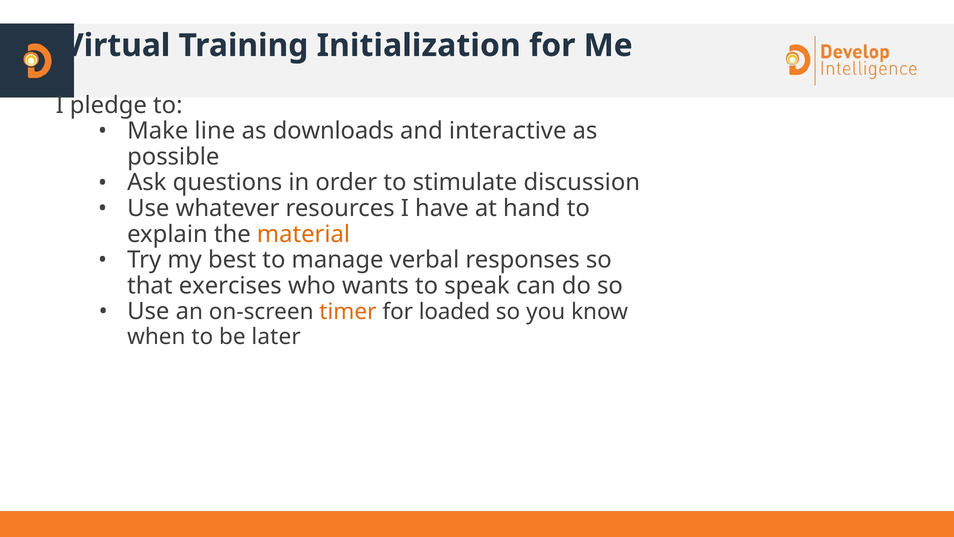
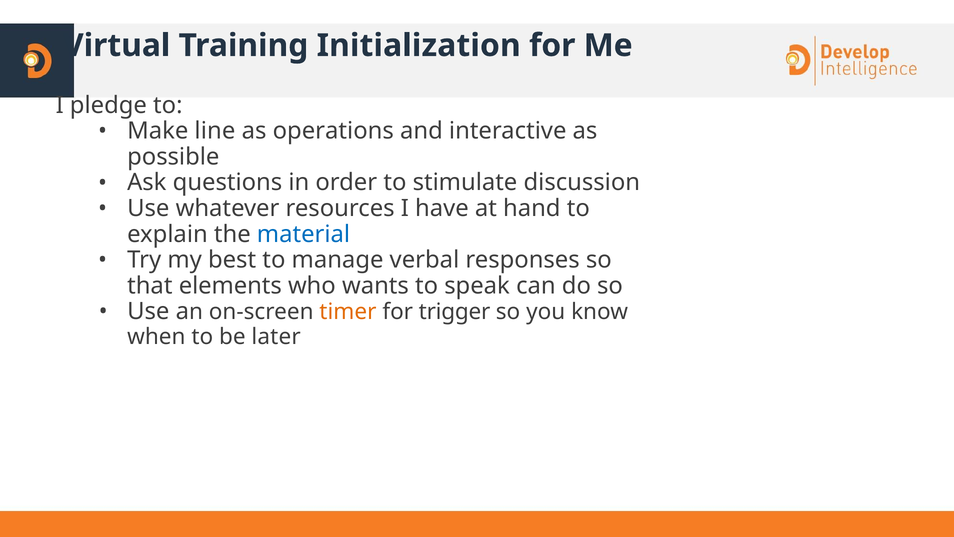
downloads: downloads -> operations
material colour: orange -> blue
exercises: exercises -> elements
loaded: loaded -> trigger
